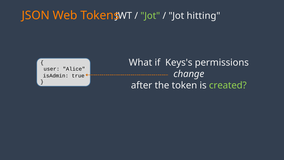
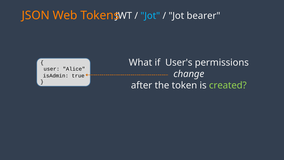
Jot at (150, 16) colour: light green -> light blue
hitting: hitting -> bearer
Keys's: Keys's -> User's
